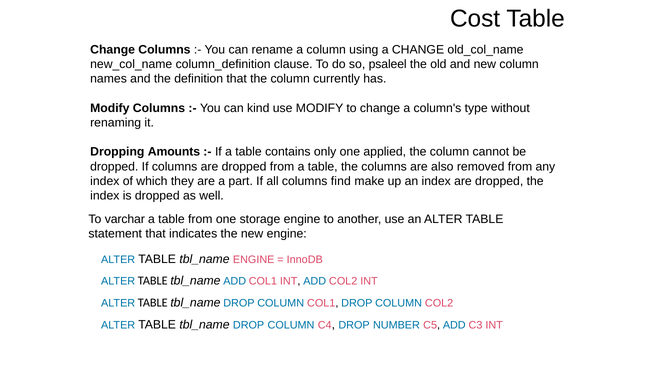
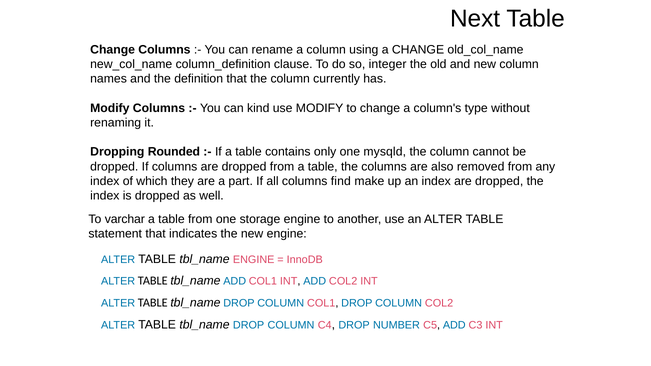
Cost: Cost -> Next
psaleel: psaleel -> integer
Amounts: Amounts -> Rounded
applied: applied -> mysqld
